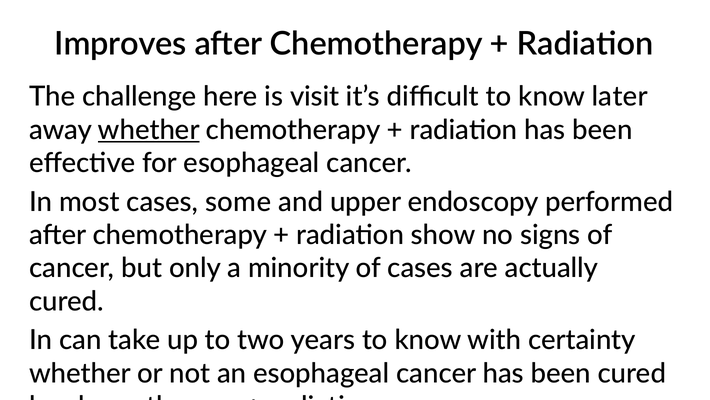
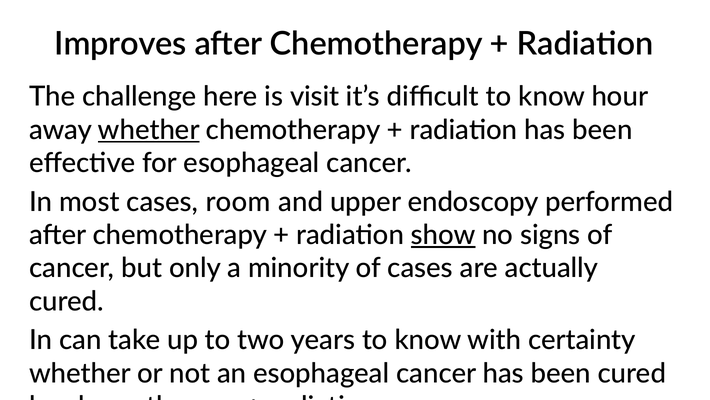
later: later -> hour
some: some -> room
show underline: none -> present
